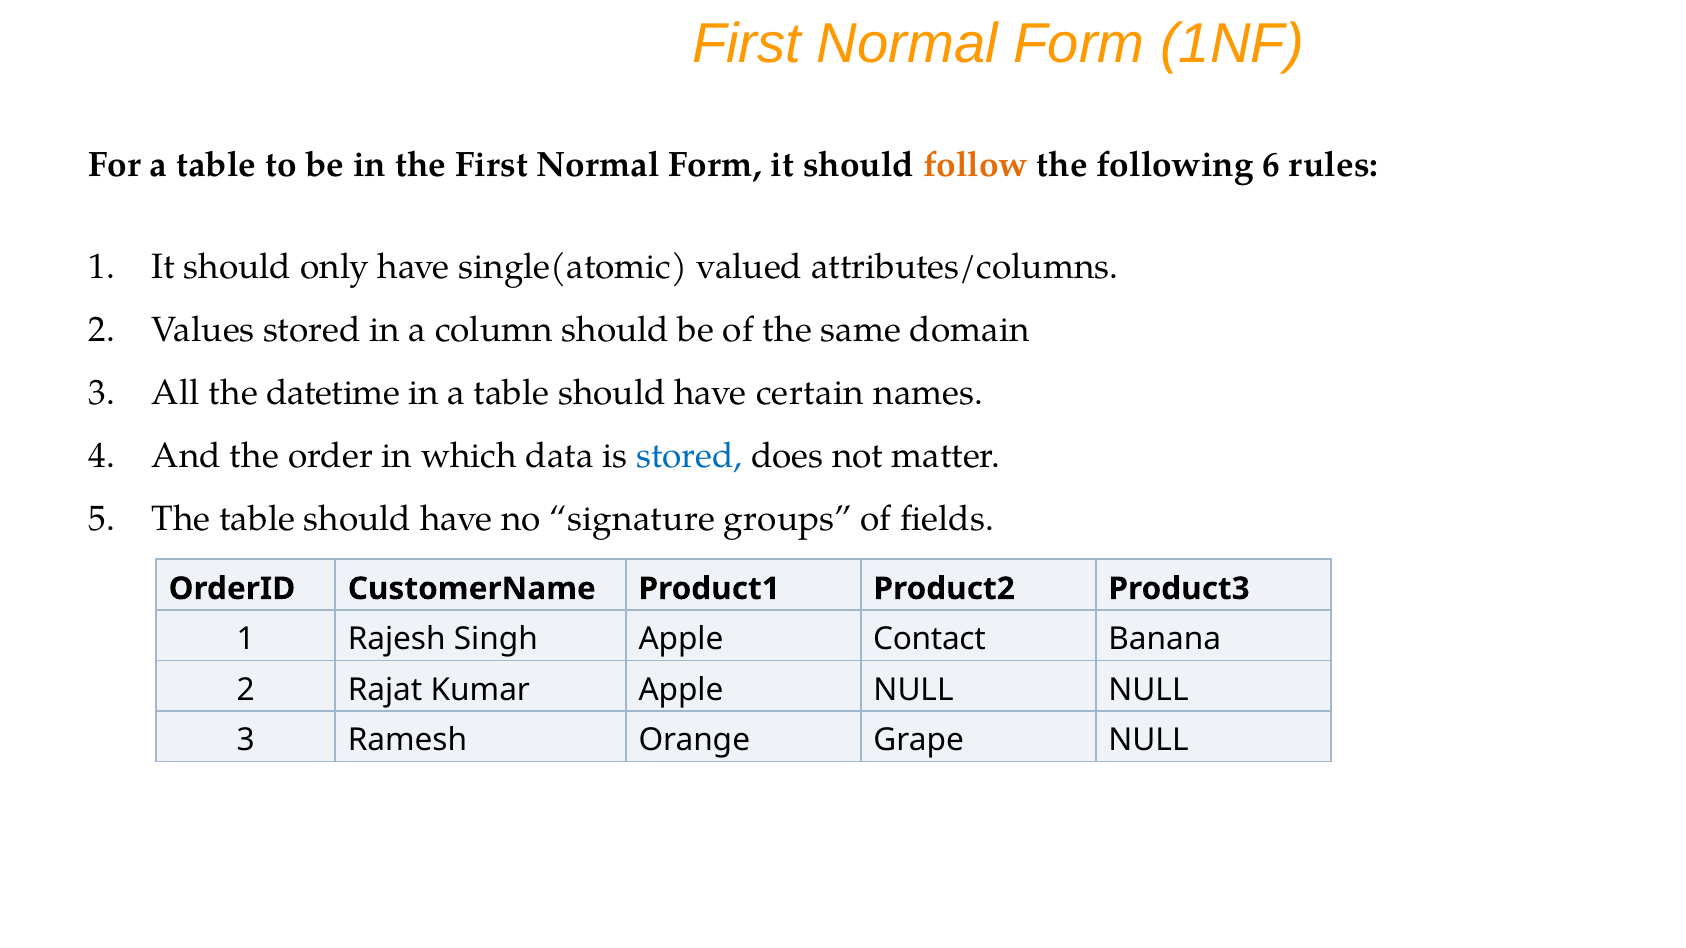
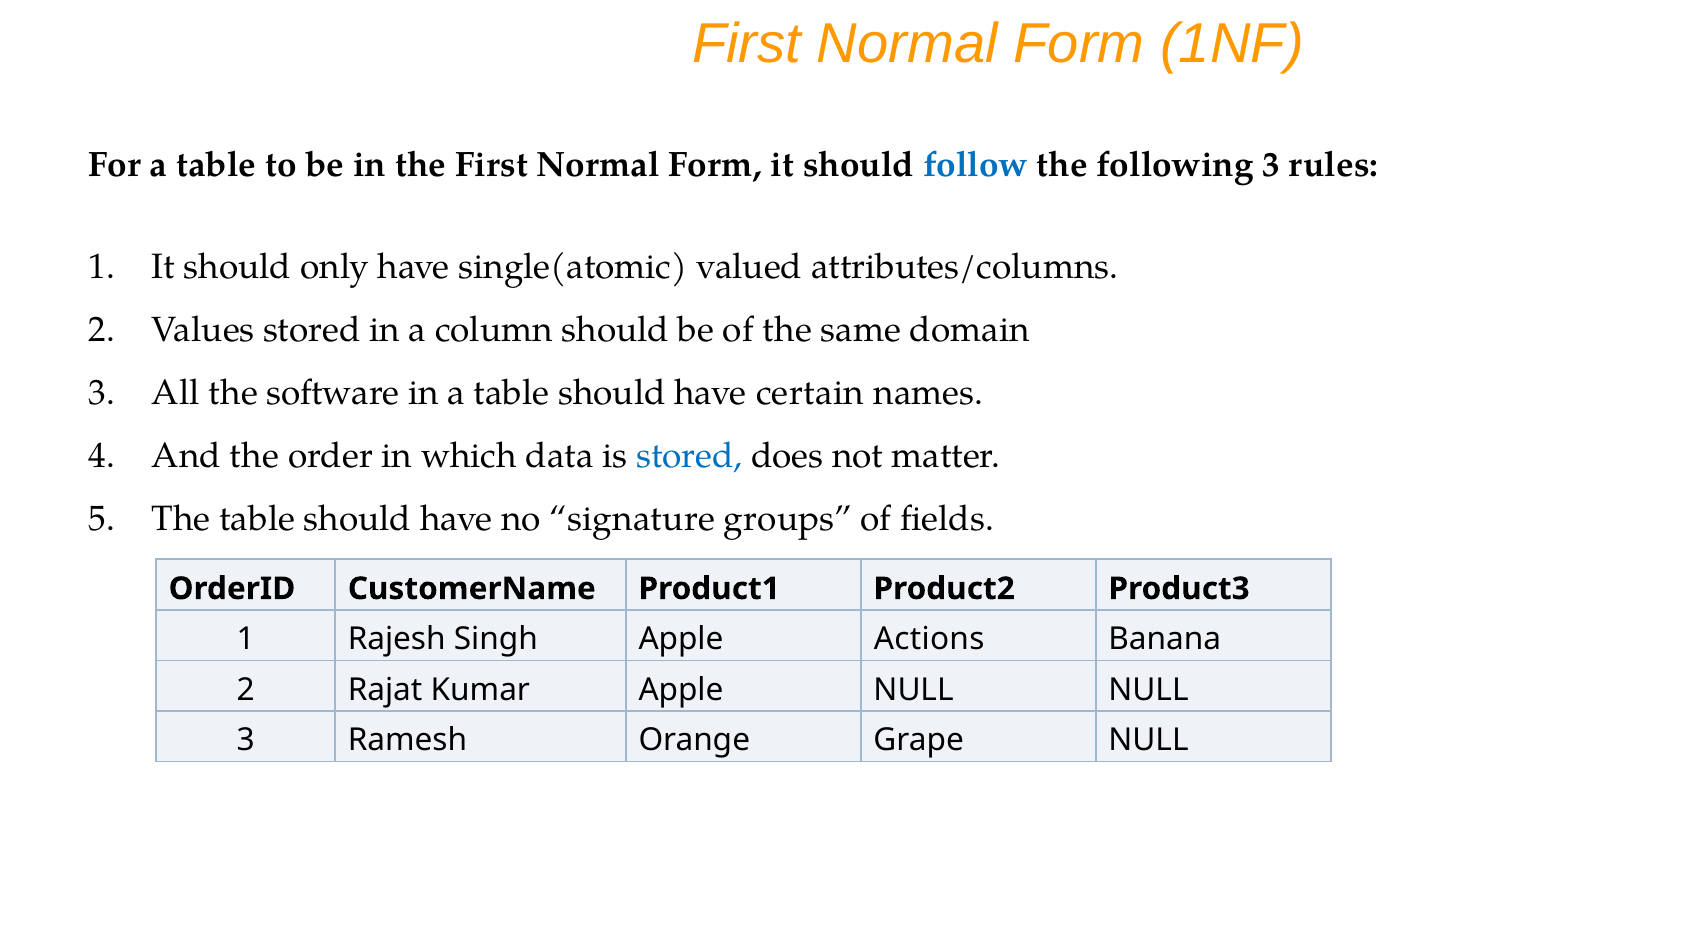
follow colour: orange -> blue
following 6: 6 -> 3
datetime: datetime -> software
Contact: Contact -> Actions
